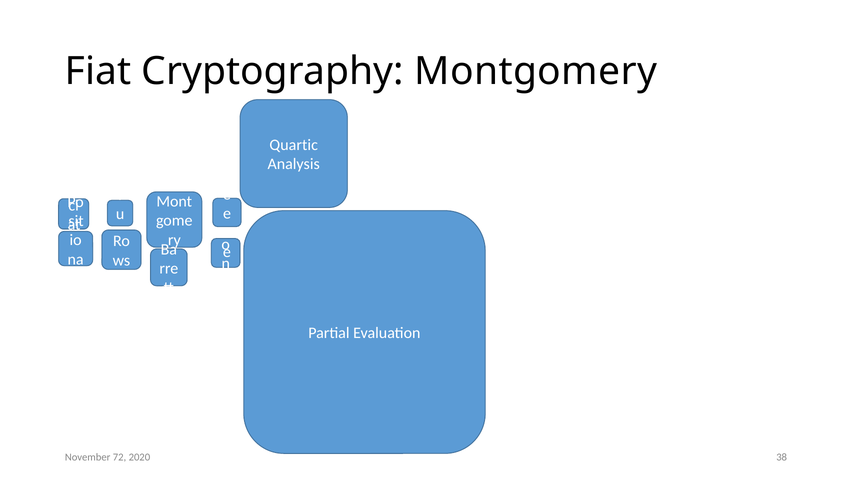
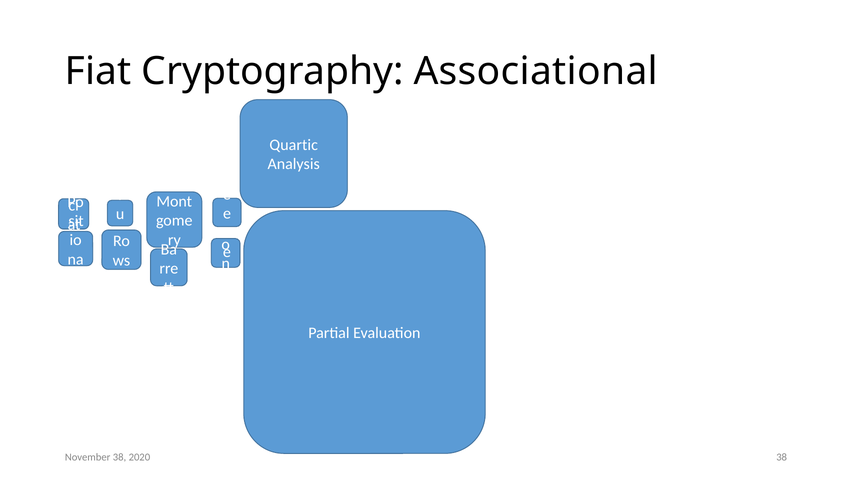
Montgomery: Montgomery -> Associational
November 72: 72 -> 38
